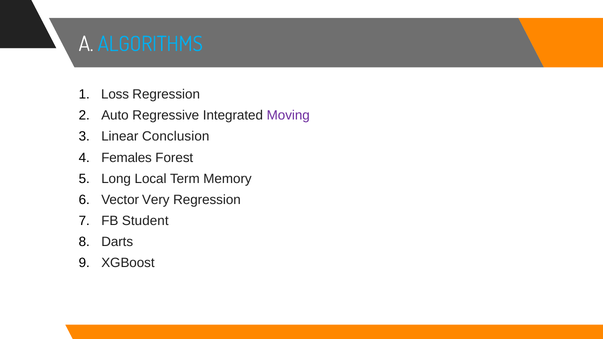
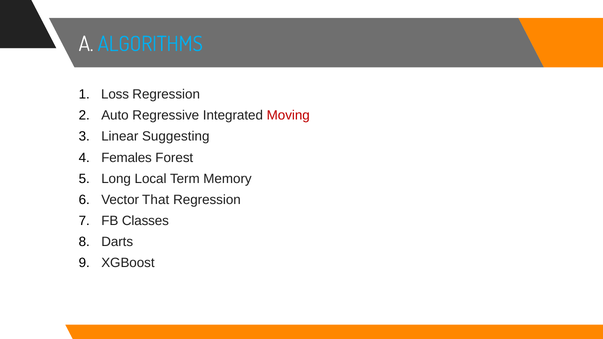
Moving colour: purple -> red
Conclusion: Conclusion -> Suggesting
Very: Very -> That
Student: Student -> Classes
